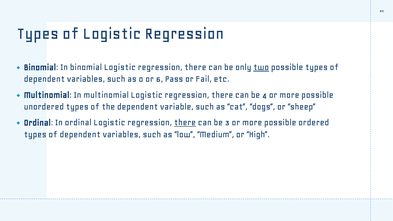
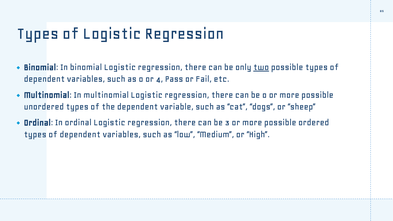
6: 6 -> 4
be 4: 4 -> 0
there at (185, 122) underline: present -> none
